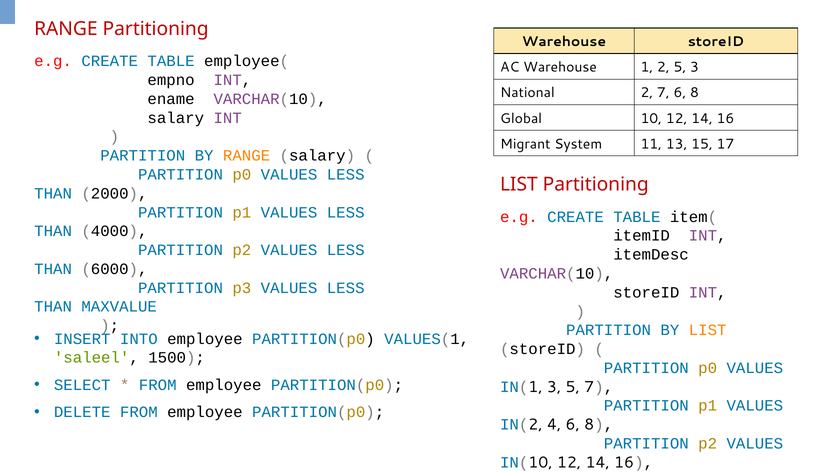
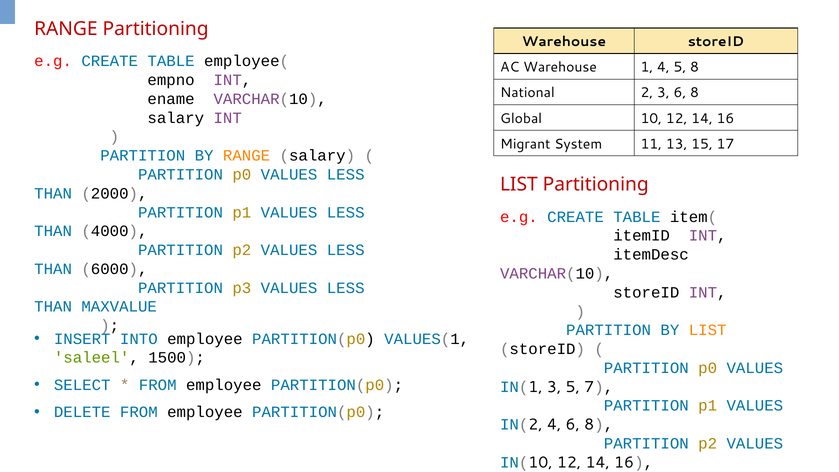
1 2: 2 -> 4
5 3: 3 -> 8
2 7: 7 -> 3
